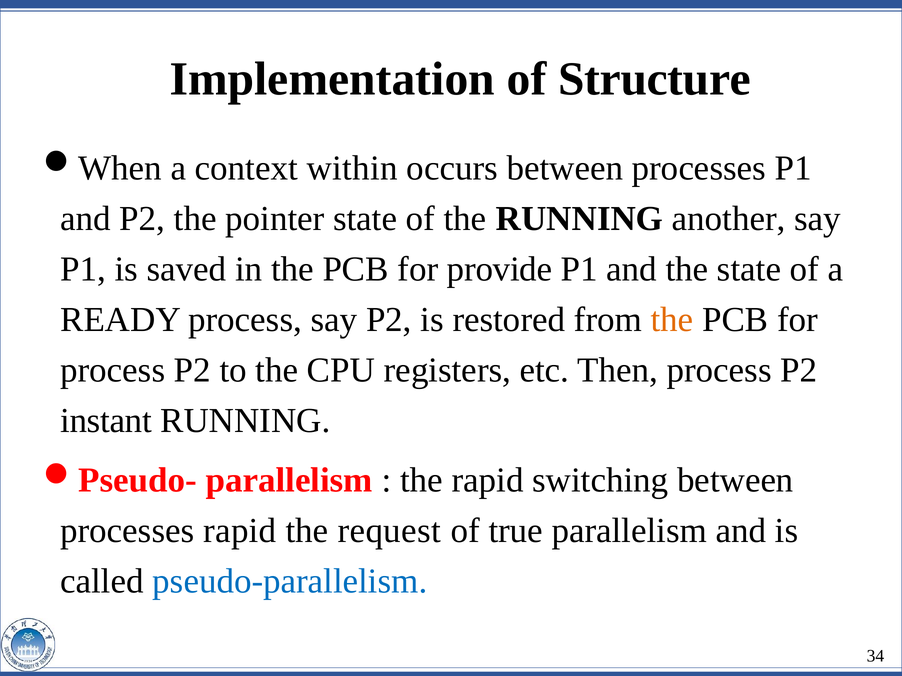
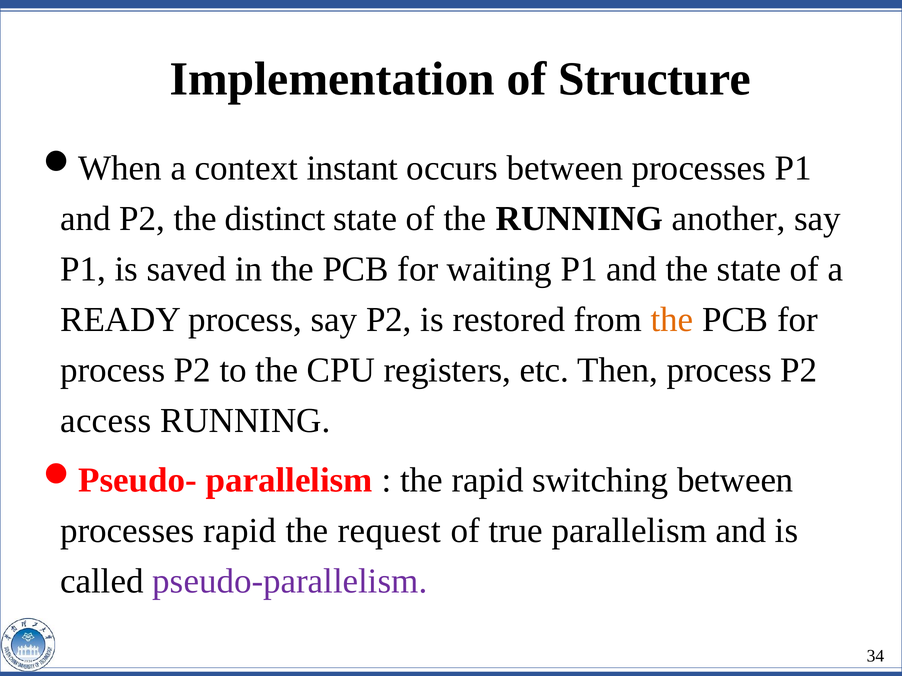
within: within -> instant
pointer: pointer -> distinct
provide: provide -> waiting
instant: instant -> access
pseudo-parallelism colour: blue -> purple
